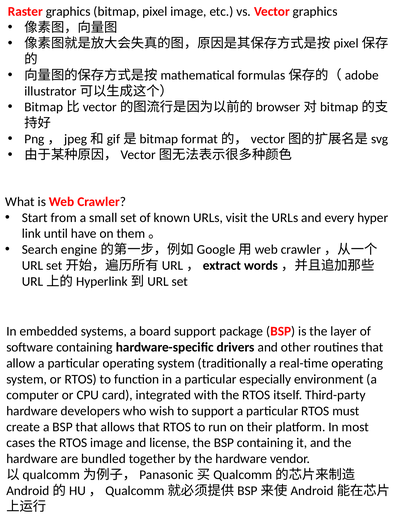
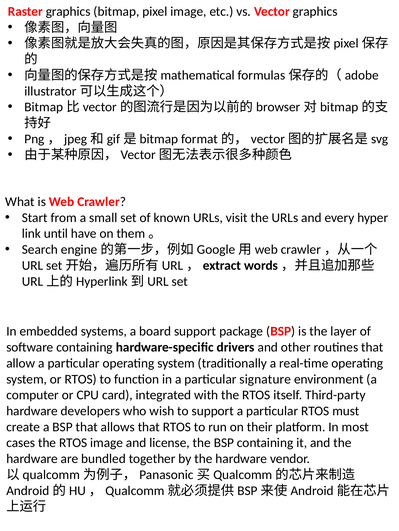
especially: especially -> signature
